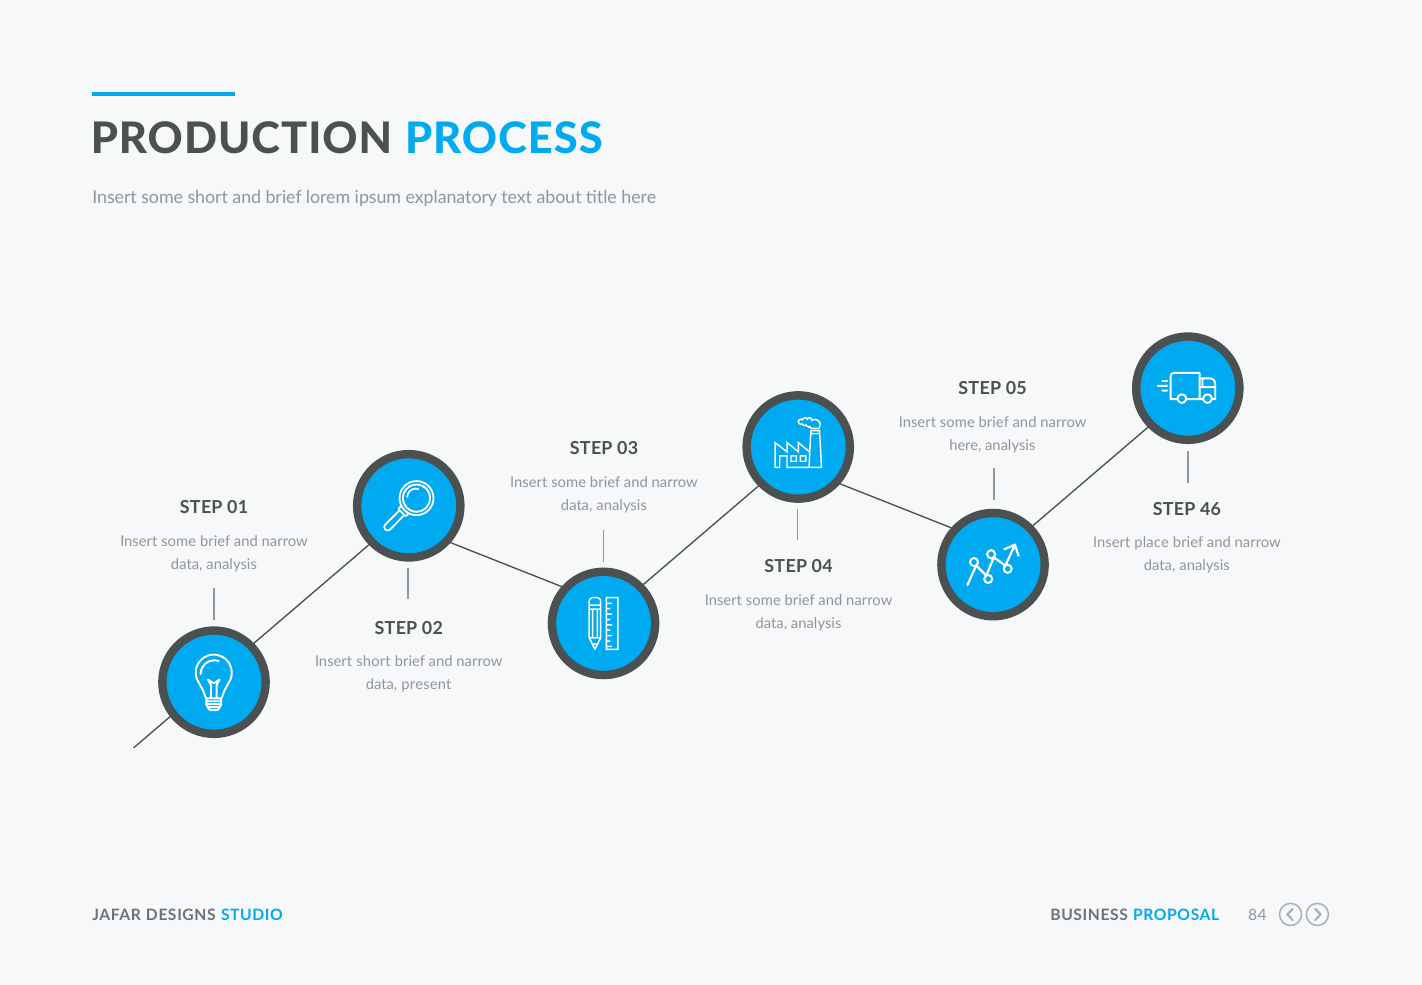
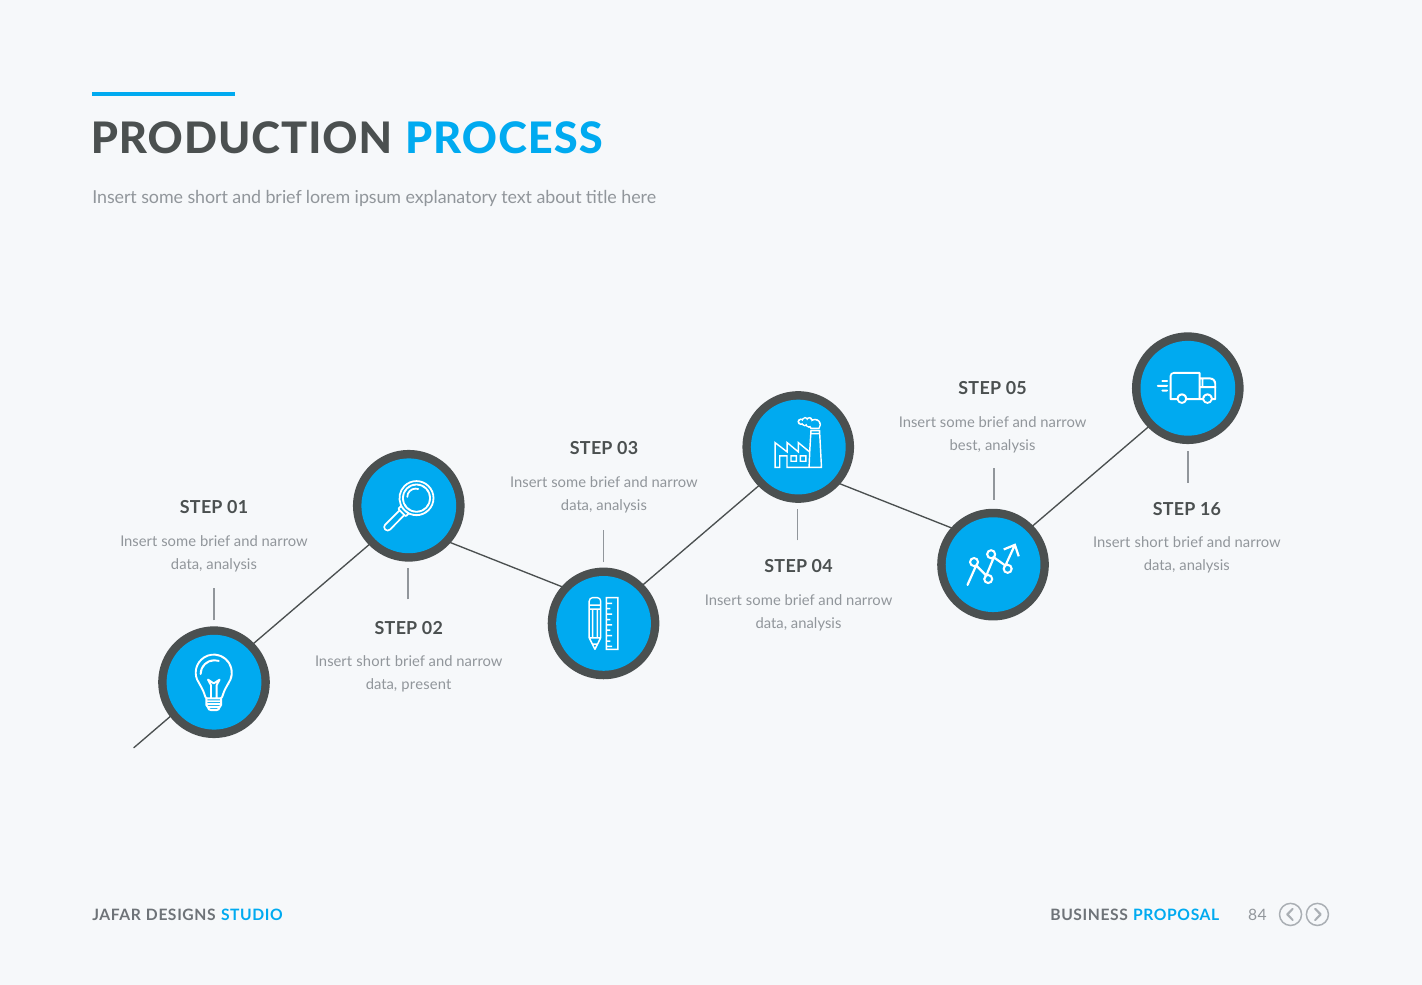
here at (965, 445): here -> best
46: 46 -> 16
place at (1152, 543): place -> short
